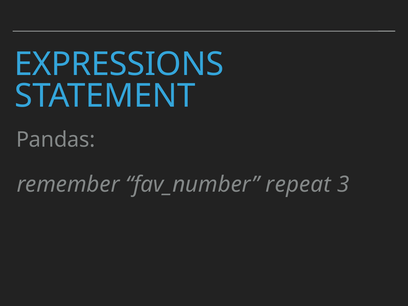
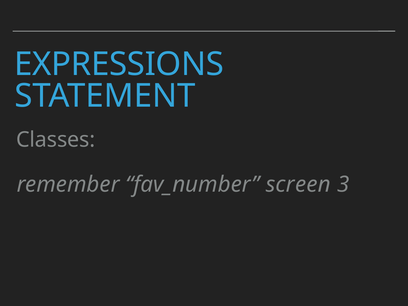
Pandas: Pandas -> Classes
repeat: repeat -> screen
